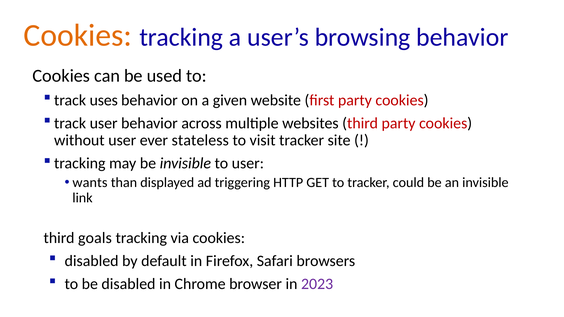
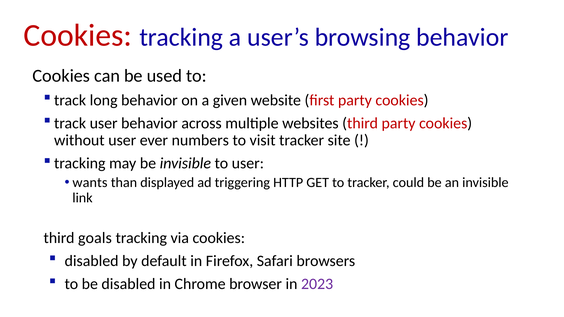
Cookies at (78, 35) colour: orange -> red
uses: uses -> long
stateless: stateless -> numbers
